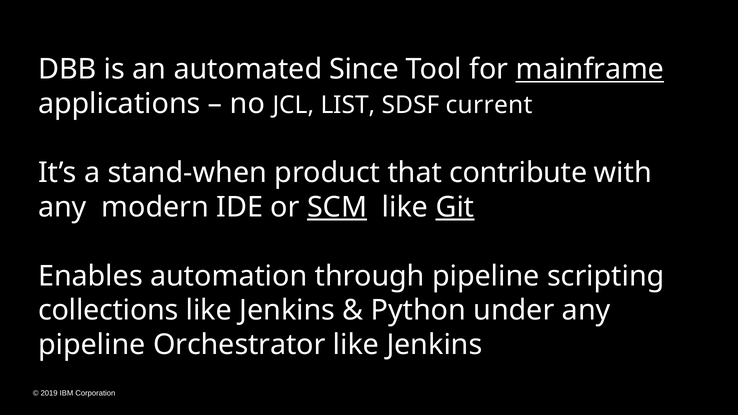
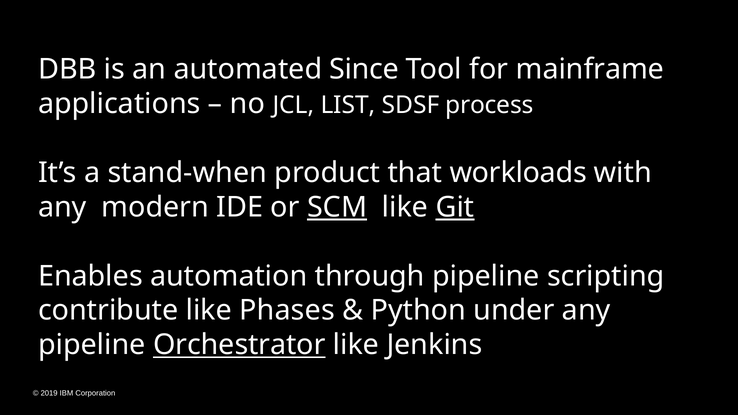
mainframe underline: present -> none
current: current -> process
contribute: contribute -> workloads
collections: collections -> contribute
Jenkins at (287, 311): Jenkins -> Phases
Orchestrator underline: none -> present
